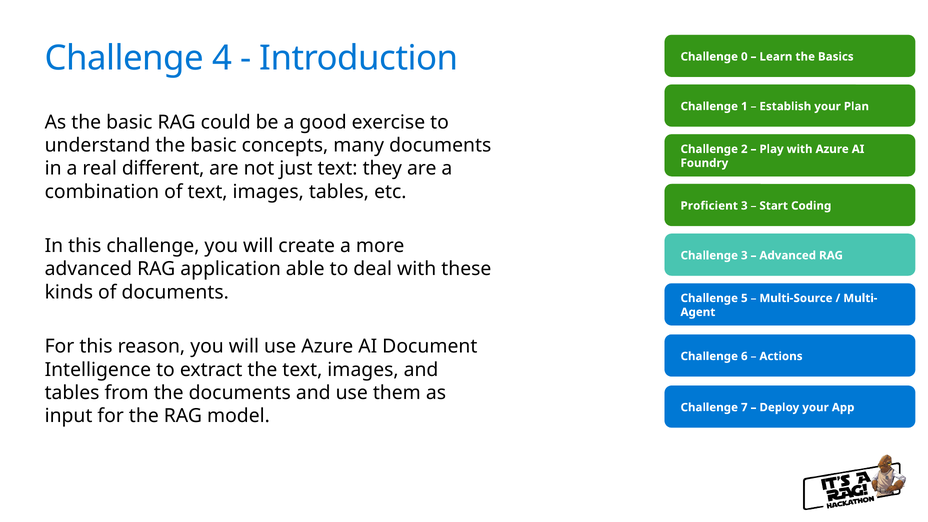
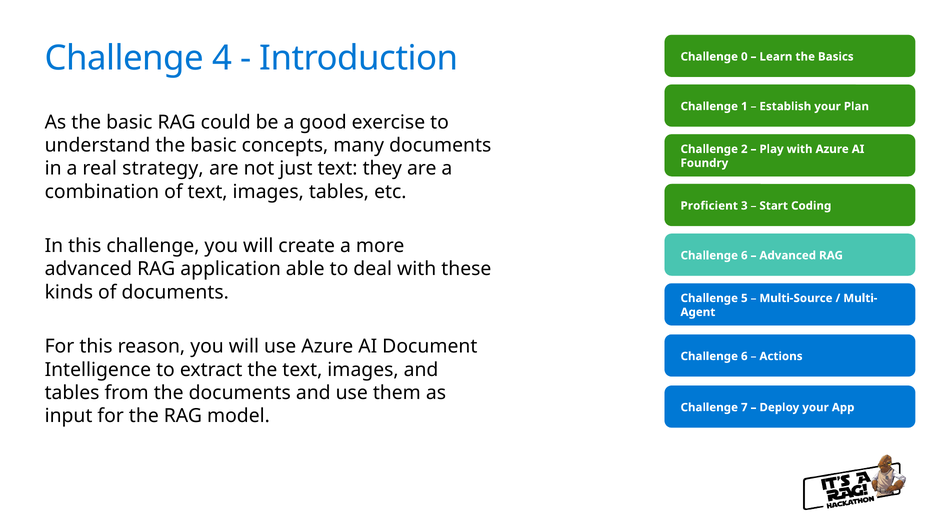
different: different -> strategy
3 at (744, 255): 3 -> 6
